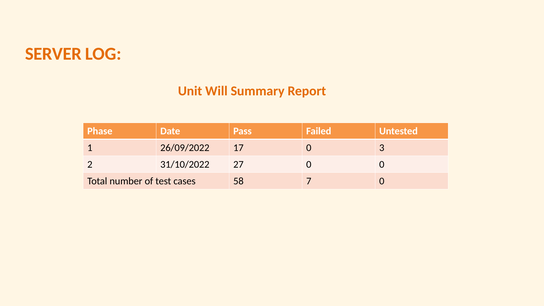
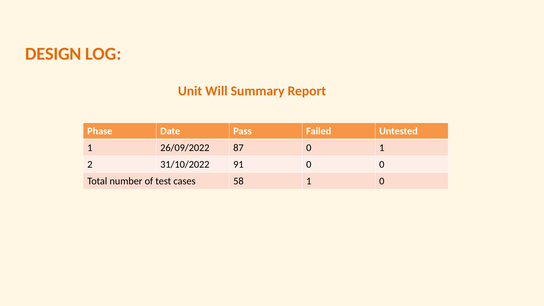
SERVER: SERVER -> DESIGN
17: 17 -> 87
0 3: 3 -> 1
27: 27 -> 91
58 7: 7 -> 1
